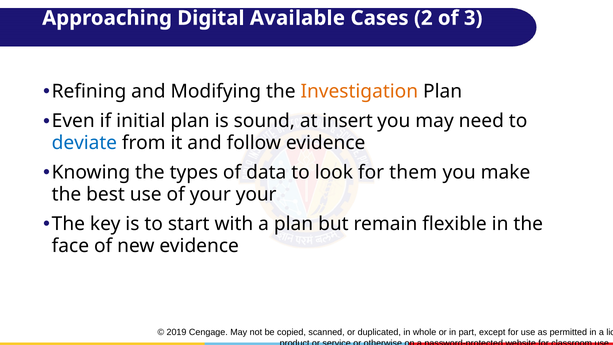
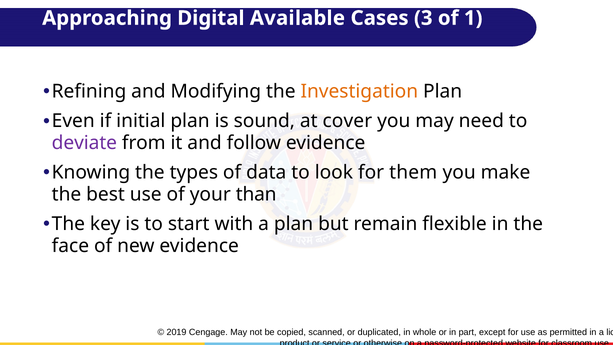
2: 2 -> 3
3: 3 -> 1
insert: insert -> cover
deviate colour: blue -> purple
your your: your -> than
